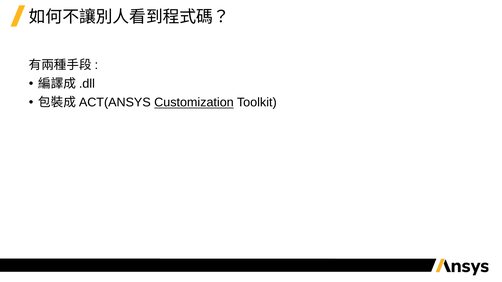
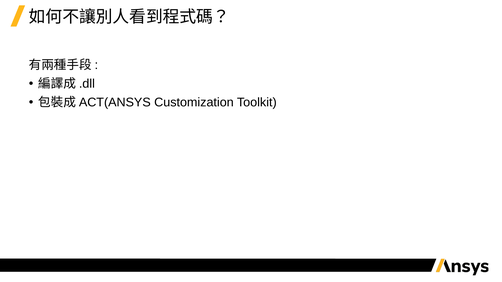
Customization underline: present -> none
